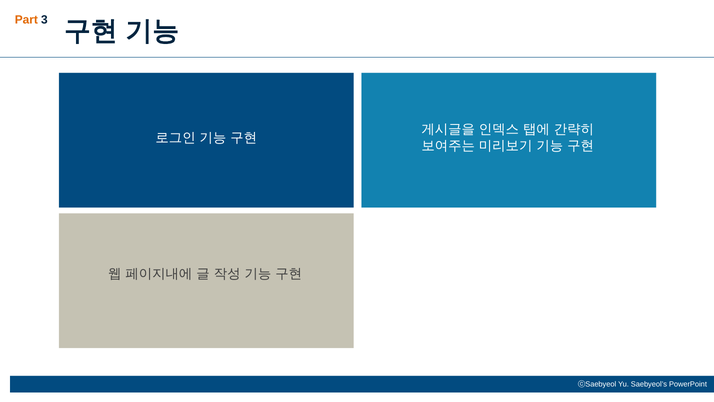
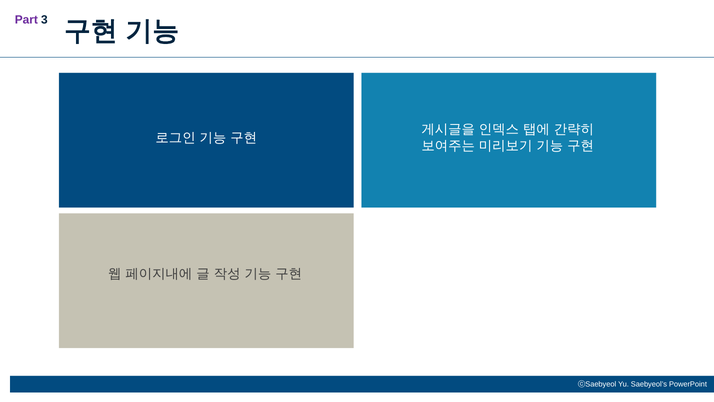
Part colour: orange -> purple
